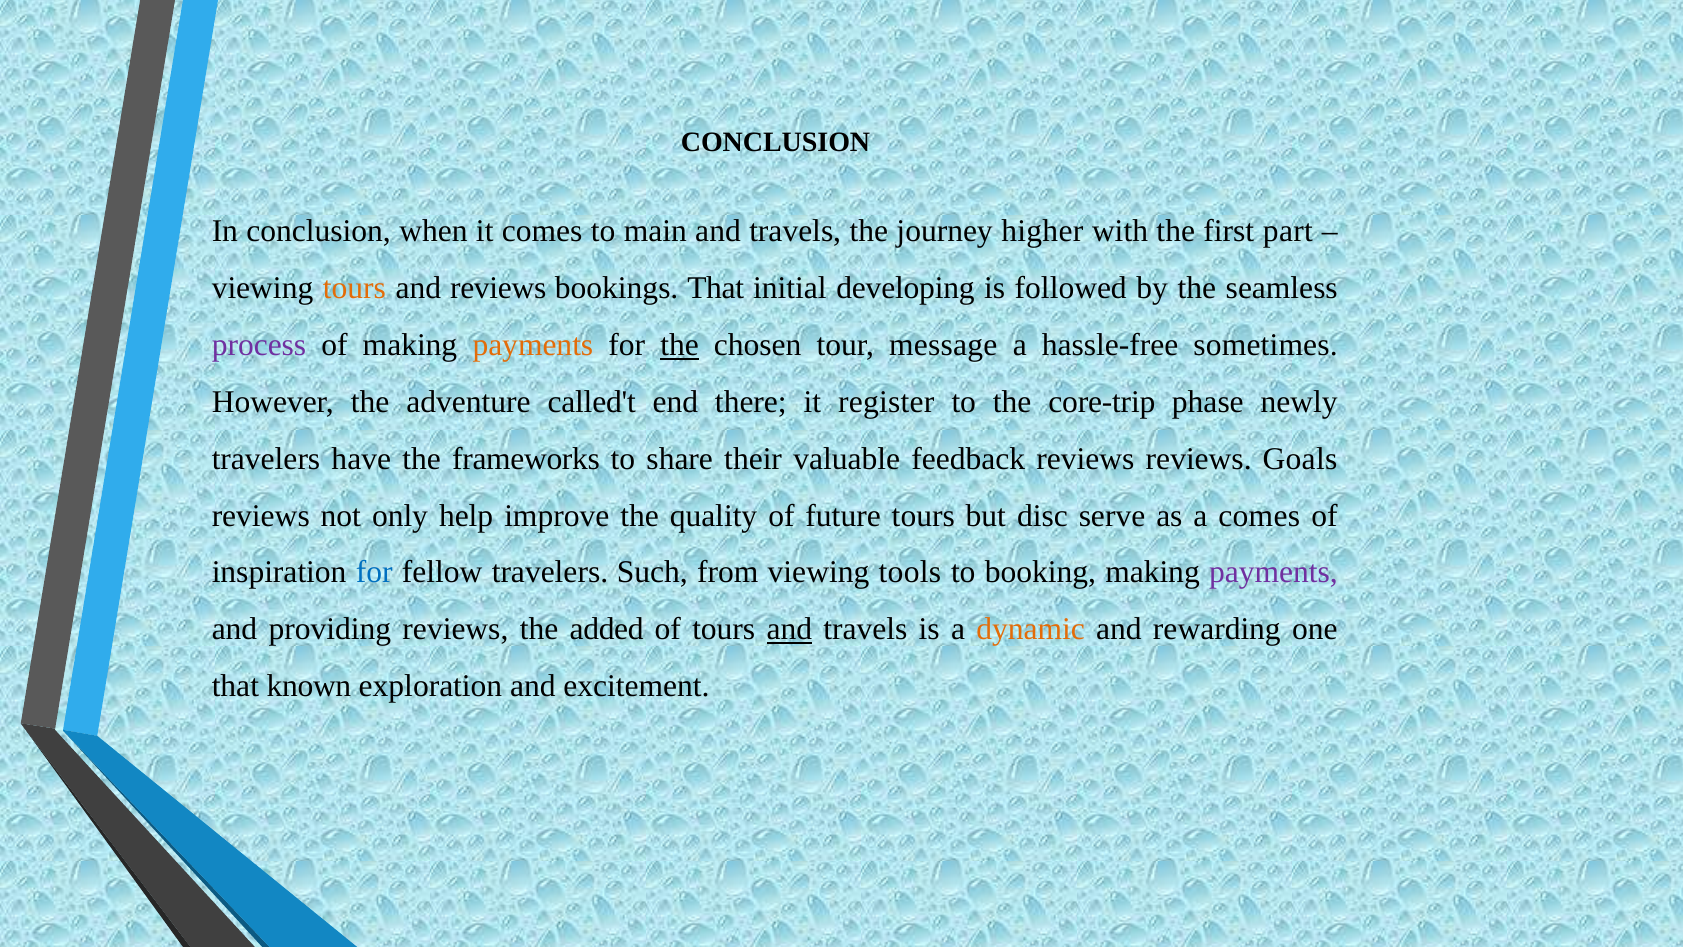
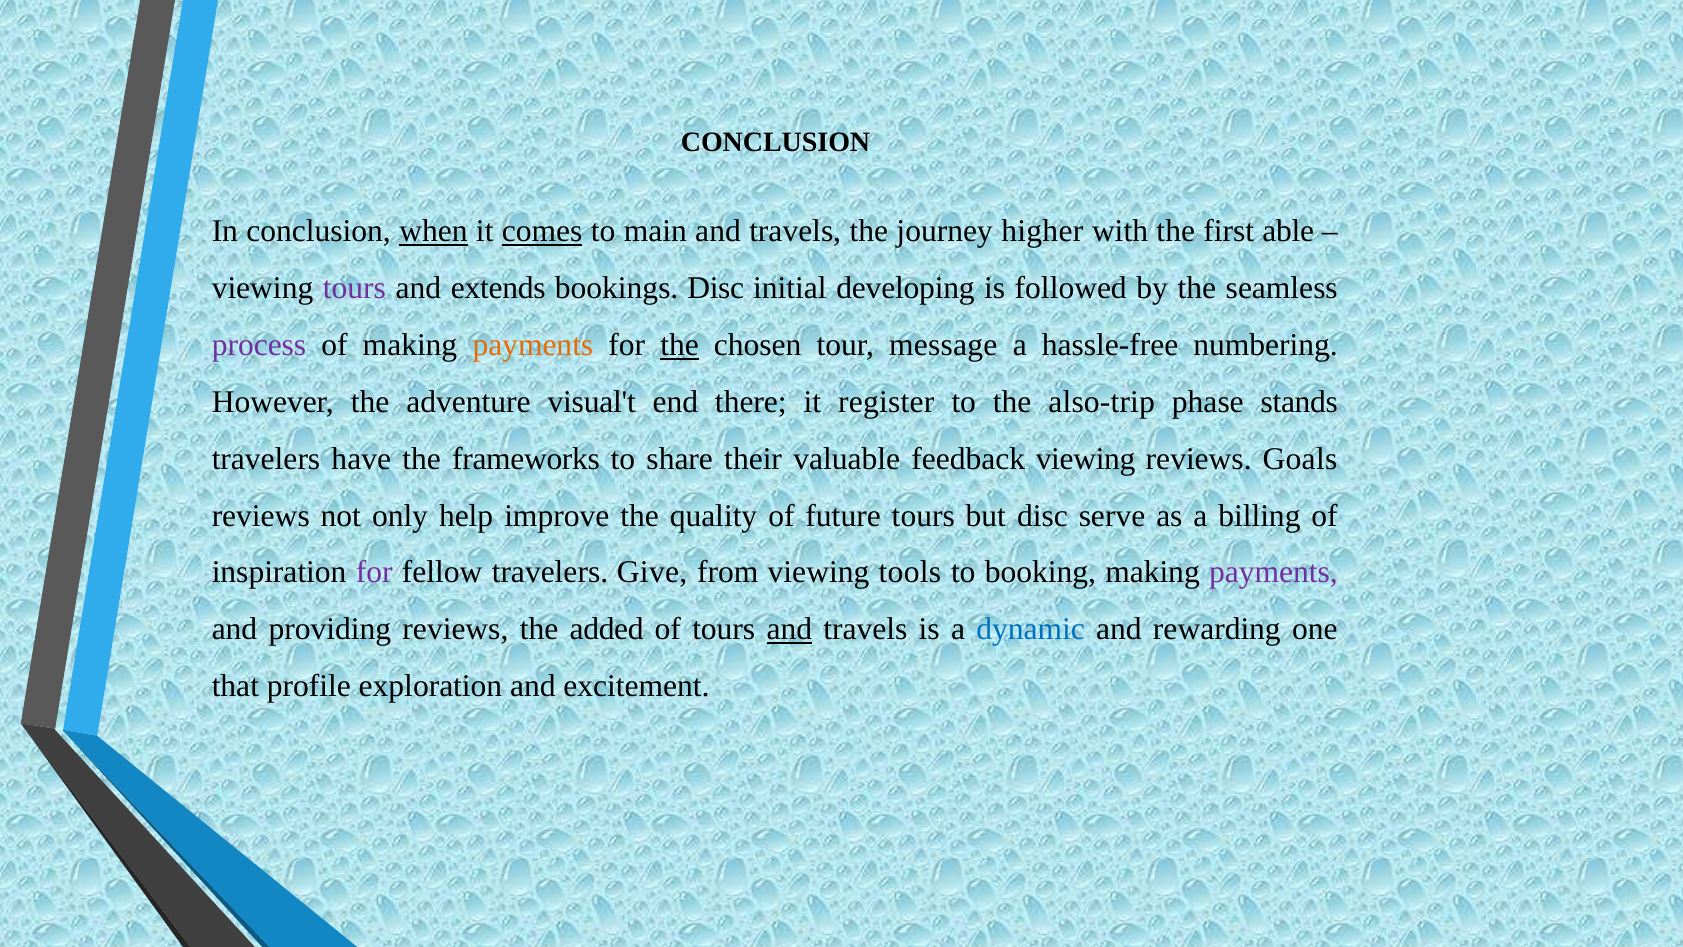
when underline: none -> present
comes at (542, 231) underline: none -> present
part: part -> able
tours at (354, 288) colour: orange -> purple
and reviews: reviews -> extends
bookings That: That -> Disc
sometimes: sometimes -> numbering
called't: called't -> visual't
core-trip: core-trip -> also-trip
newly: newly -> stands
feedback reviews: reviews -> viewing
a comes: comes -> billing
for at (374, 572) colour: blue -> purple
Such: Such -> Give
dynamic colour: orange -> blue
known: known -> profile
